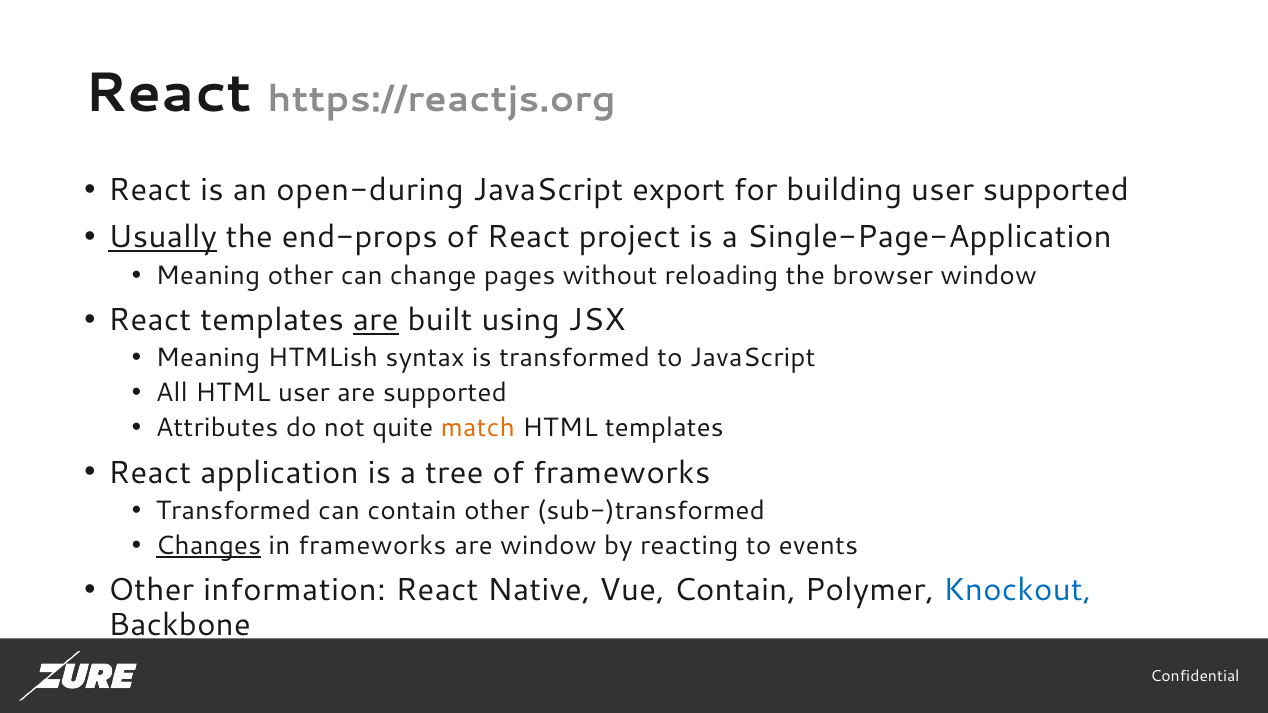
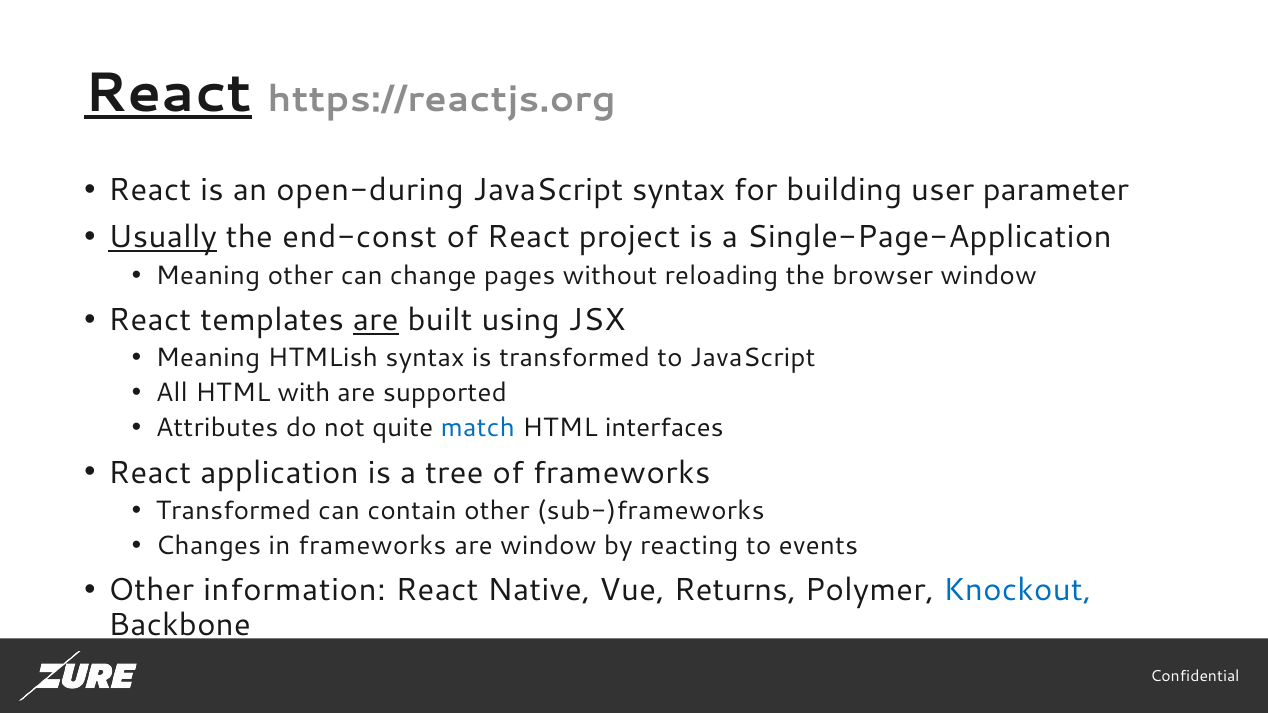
React at (168, 93) underline: none -> present
JavaScript export: export -> syntax
user supported: supported -> parameter
end-props: end-props -> end-const
HTML user: user -> with
match colour: orange -> blue
HTML templates: templates -> interfaces
sub-)transformed: sub-)transformed -> sub-)frameworks
Changes underline: present -> none
Vue Contain: Contain -> Returns
